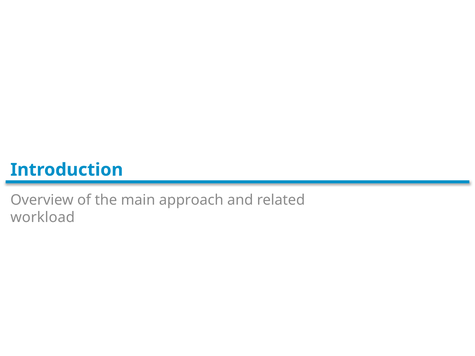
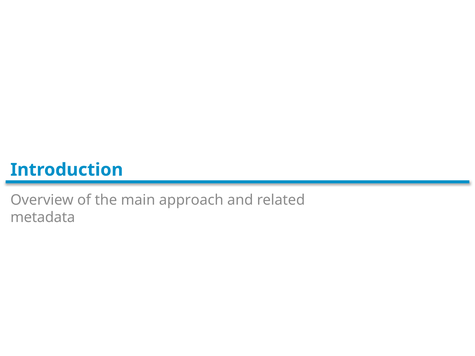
workload: workload -> metadata
